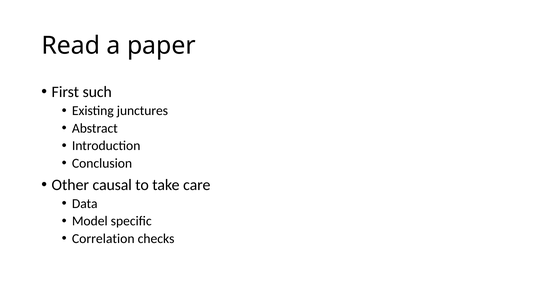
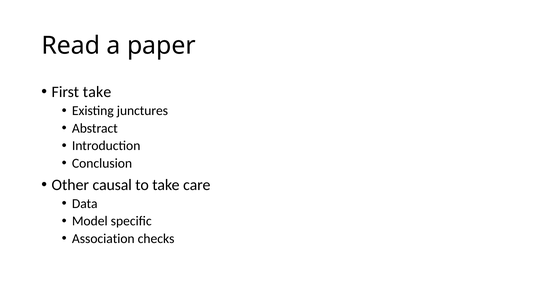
First such: such -> take
Correlation: Correlation -> Association
